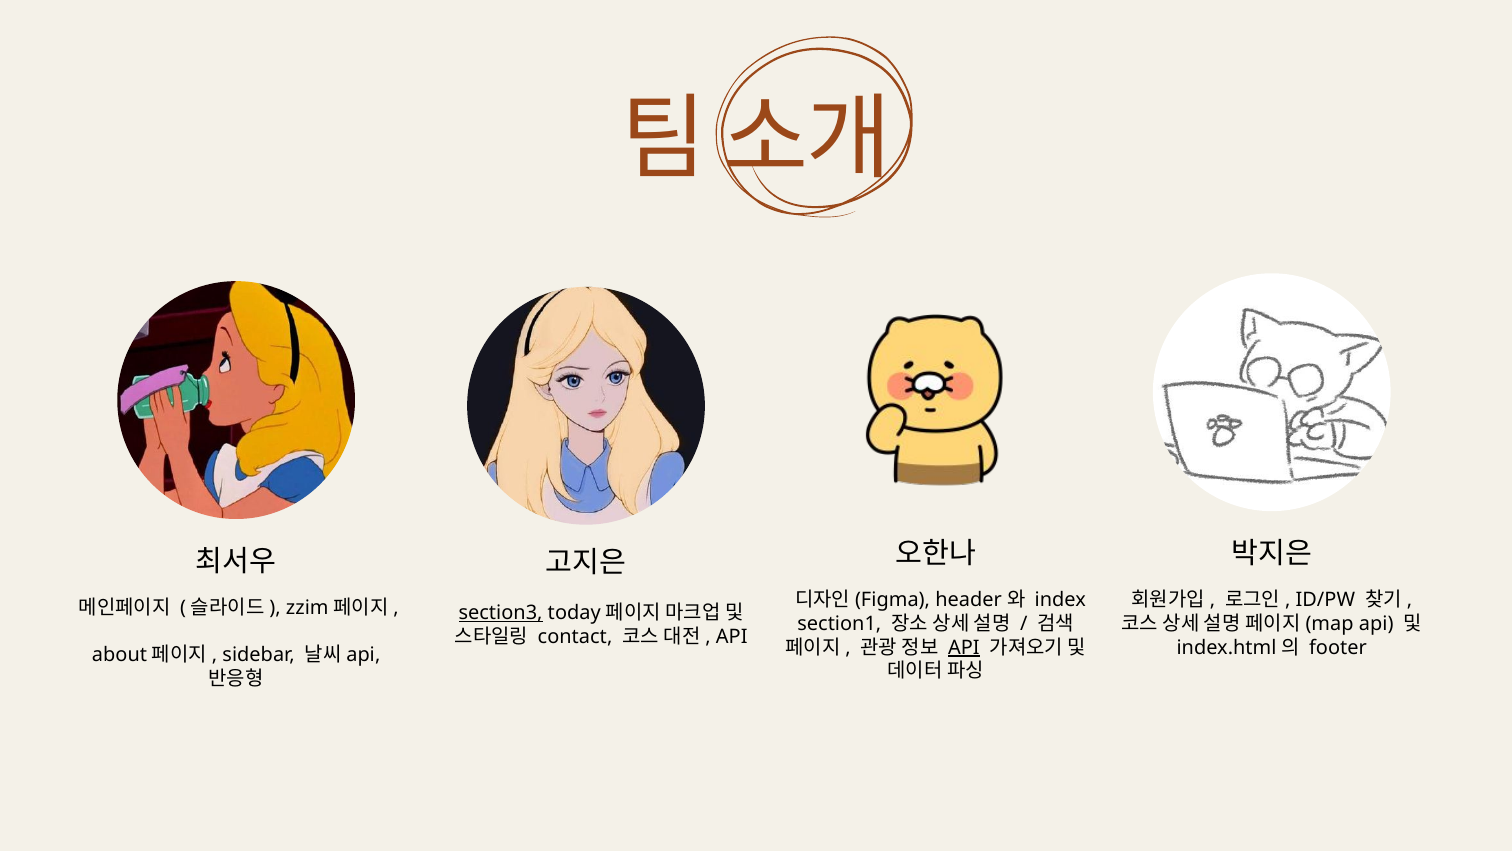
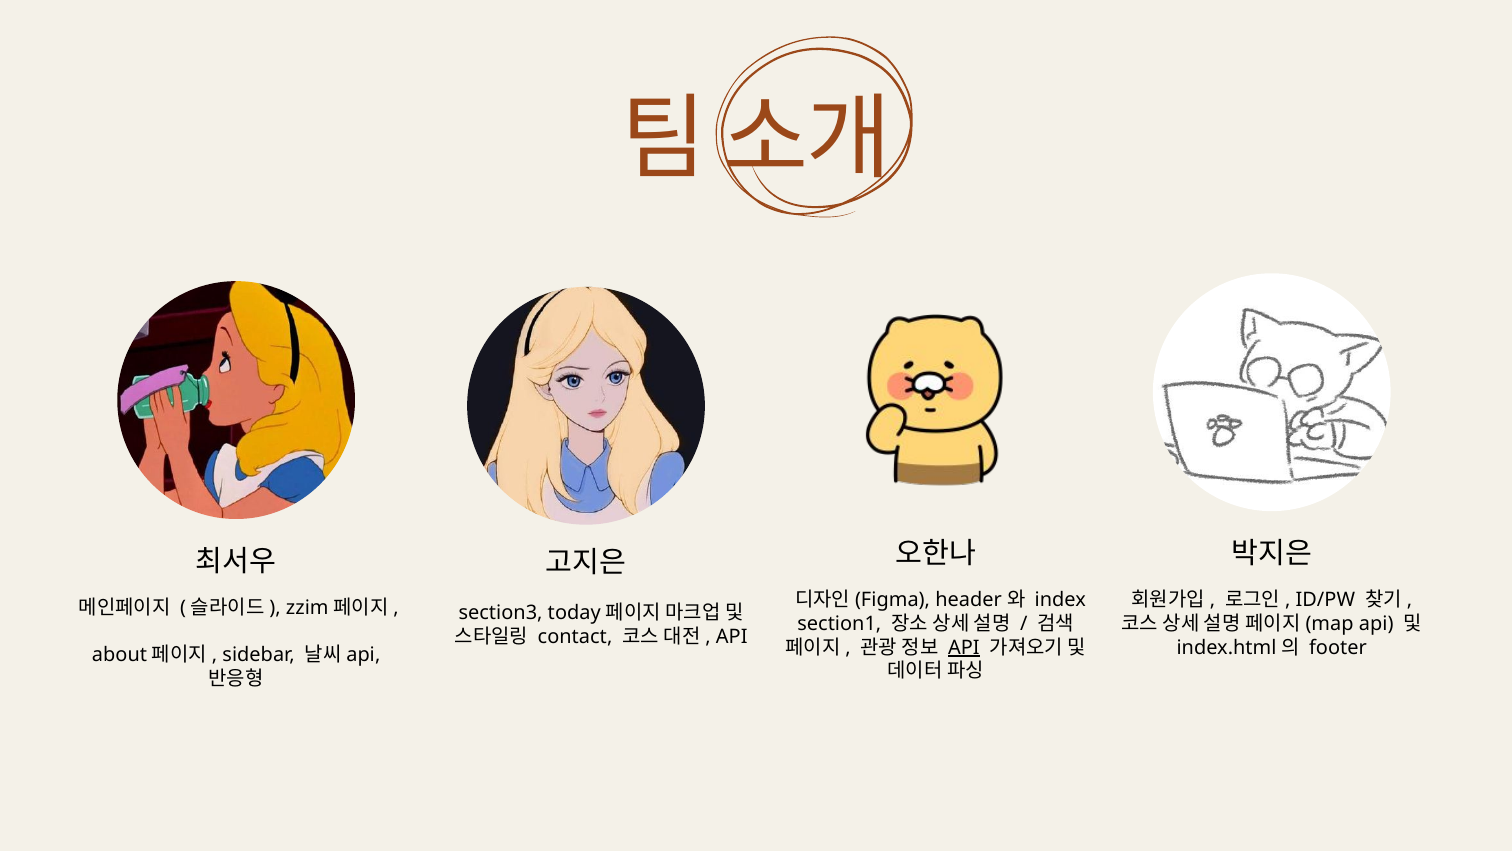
section3 underline: present -> none
